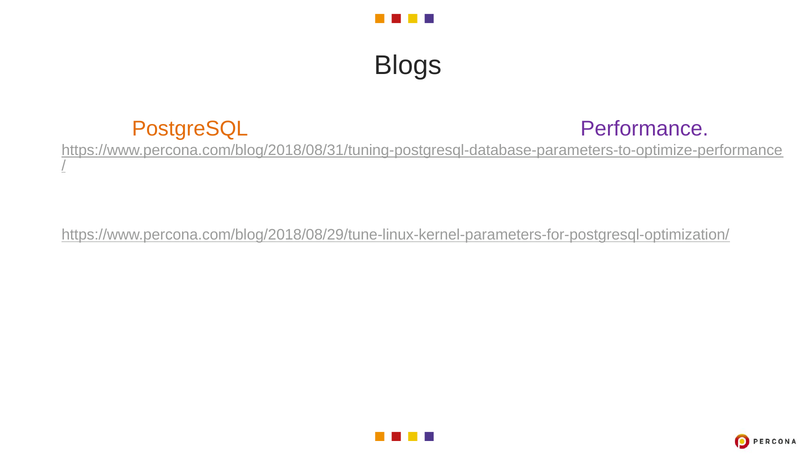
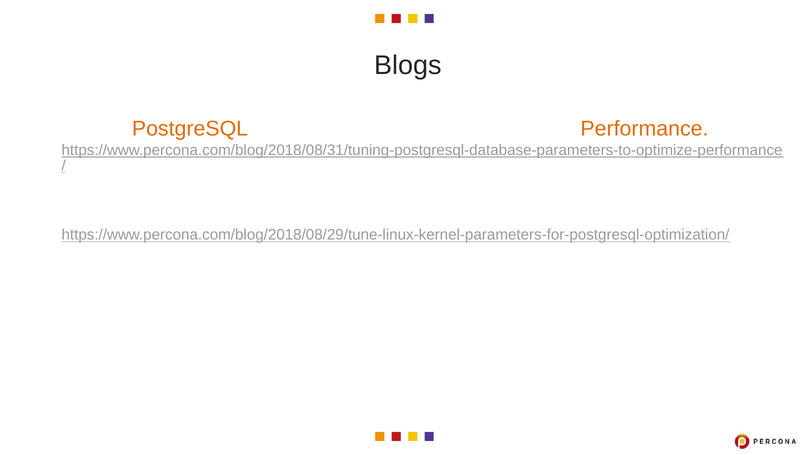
Performance colour: purple -> orange
